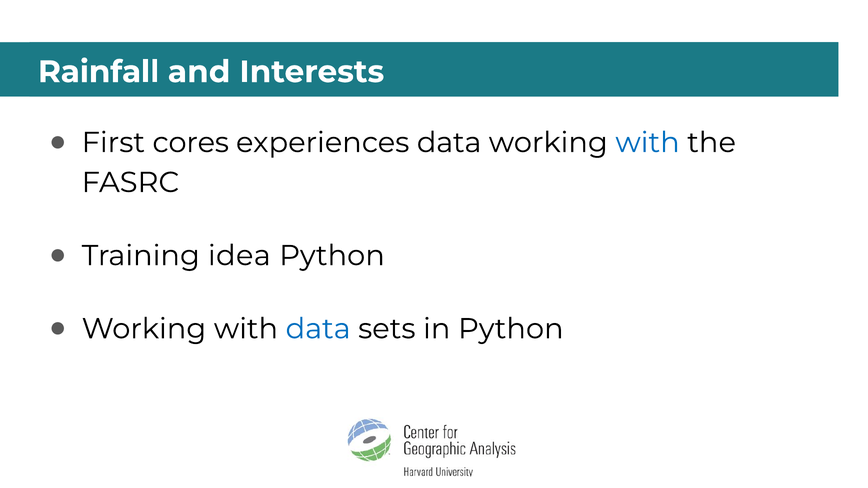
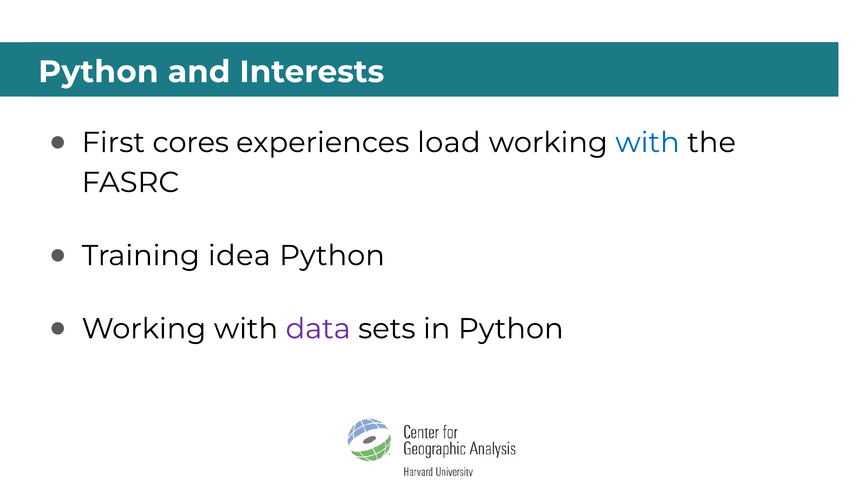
Rainfall at (99, 72): Rainfall -> Python
experiences data: data -> load
data at (318, 329) colour: blue -> purple
